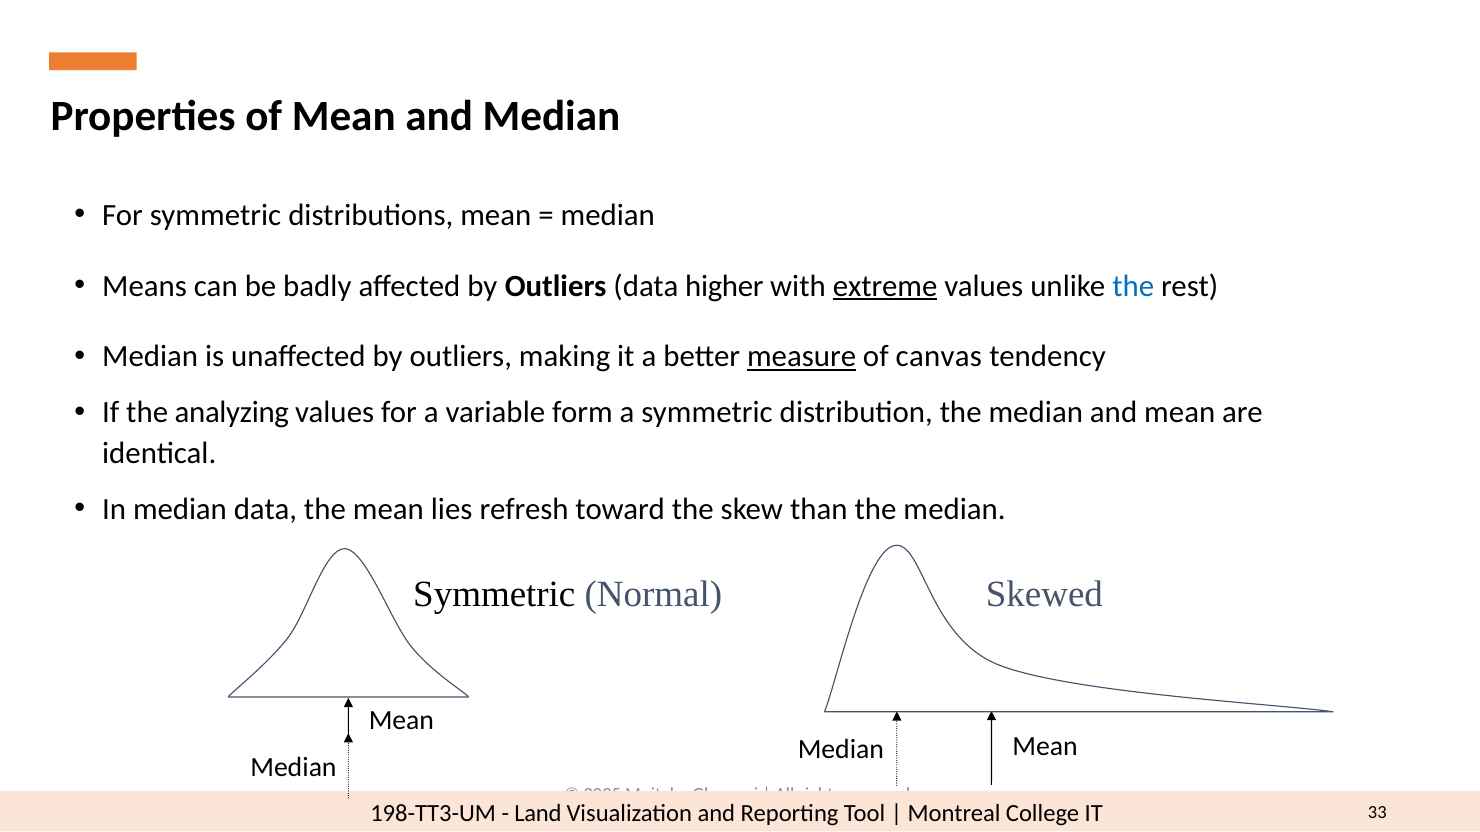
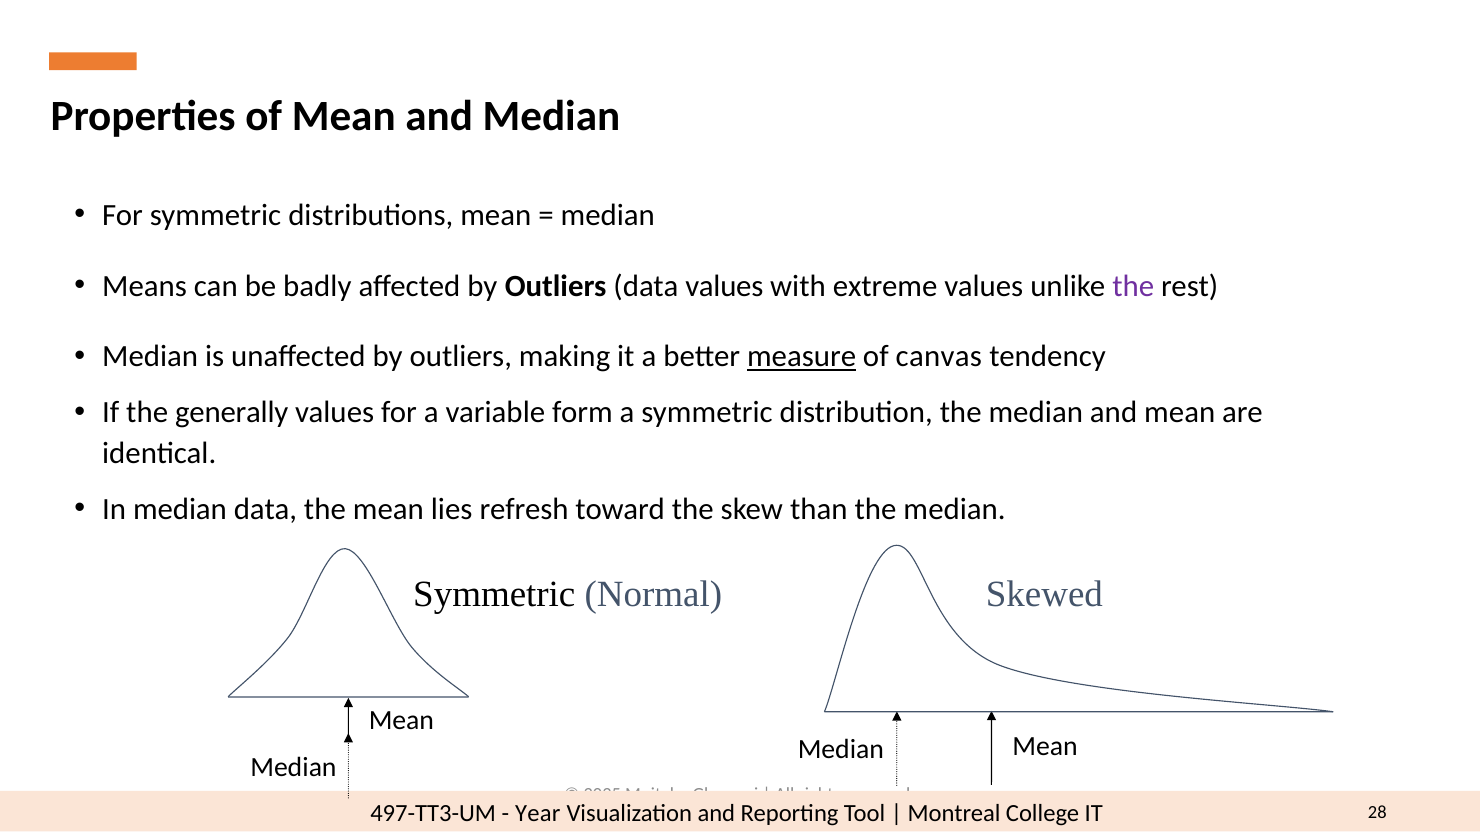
data higher: higher -> values
extreme underline: present -> none
the at (1133, 286) colour: blue -> purple
analyzing: analyzing -> generally
198-TT3-UM: 198-TT3-UM -> 497-TT3-UM
Land: Land -> Year
33: 33 -> 28
